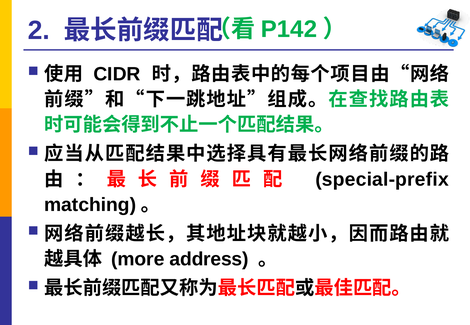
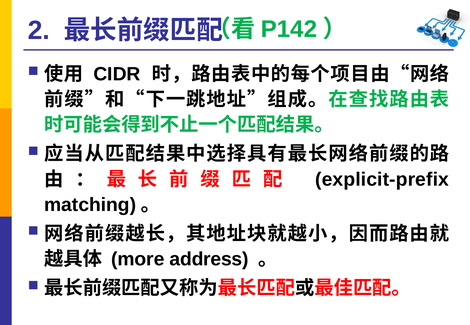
special-prefix: special-prefix -> explicit-prefix
